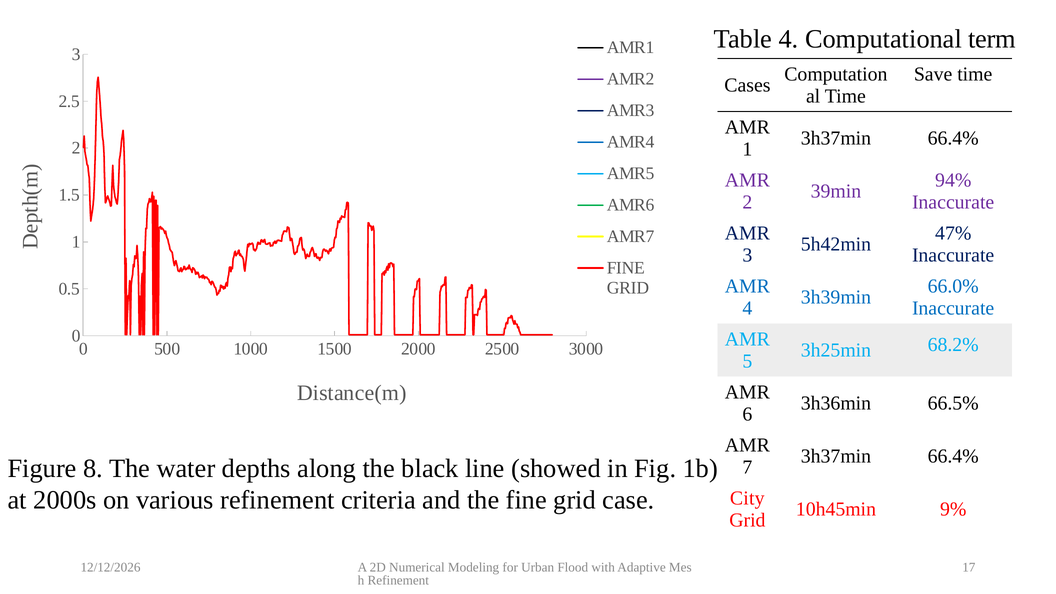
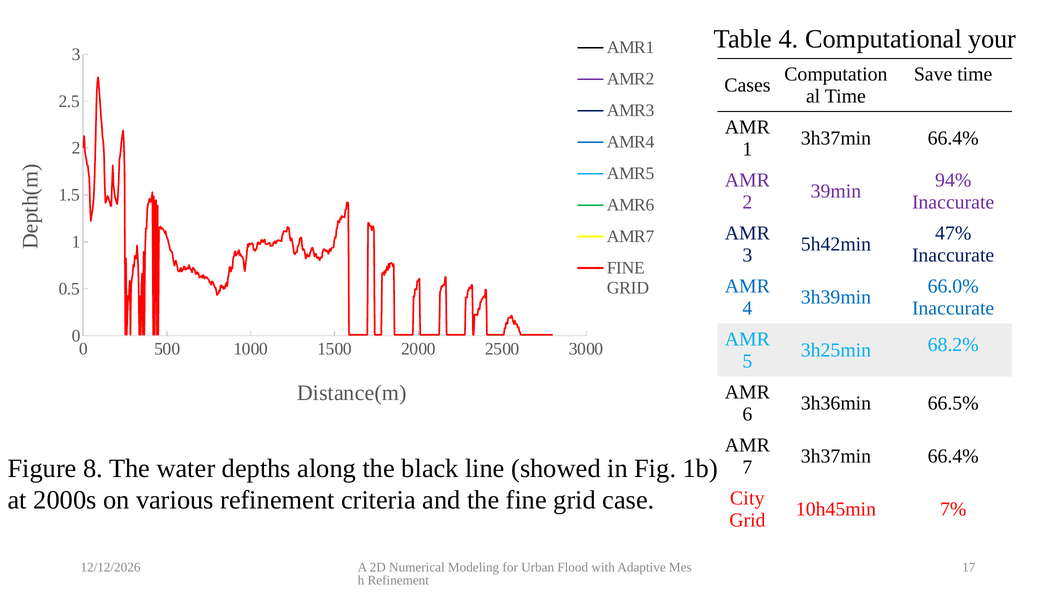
term: term -> your
9%: 9% -> 7%
